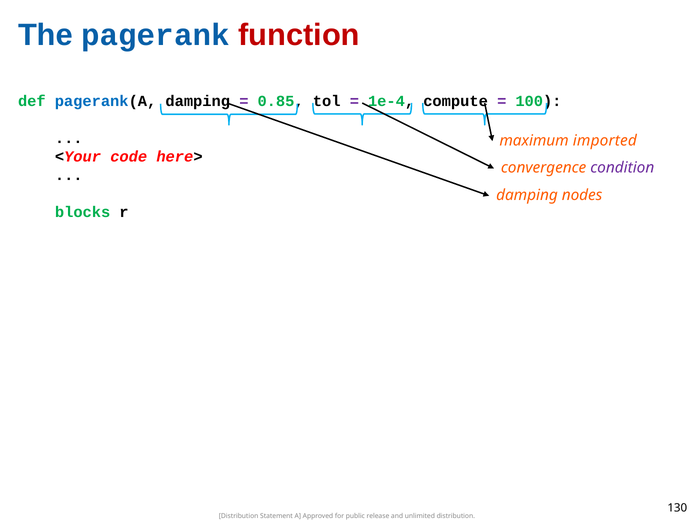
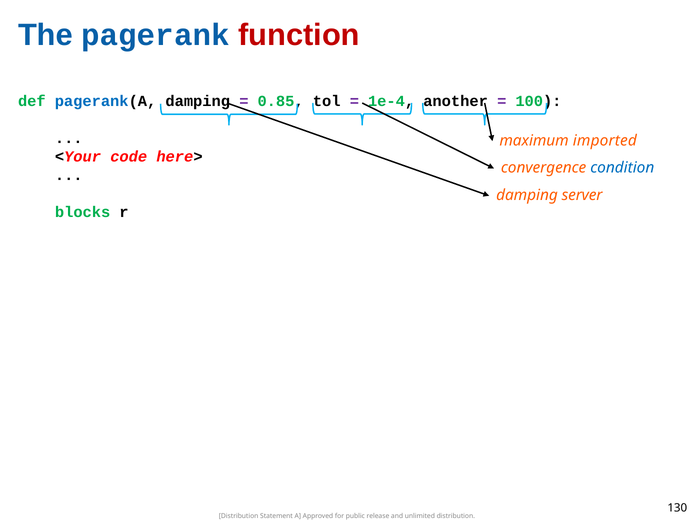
compute: compute -> another
condition colour: purple -> blue
nodes: nodes -> server
